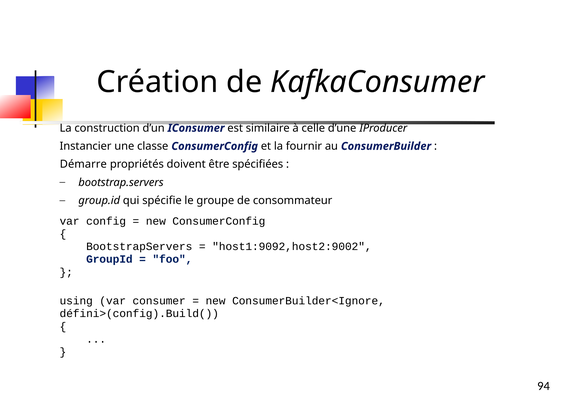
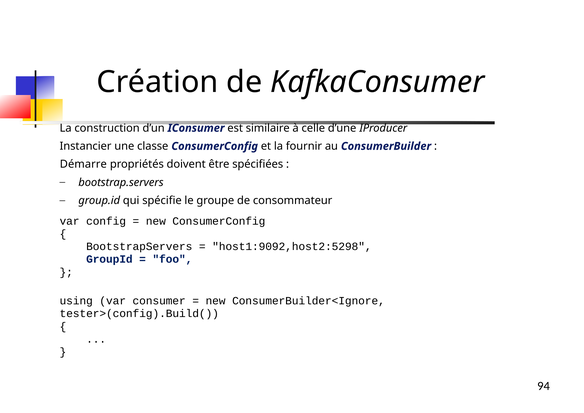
host1:9092,host2:9002: host1:9092,host2:9002 -> host1:9092,host2:5298
défini>(config).Build(: défini>(config).Build( -> tester>(config).Build(
